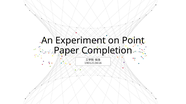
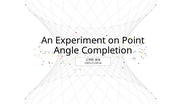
Paper: Paper -> Angle
